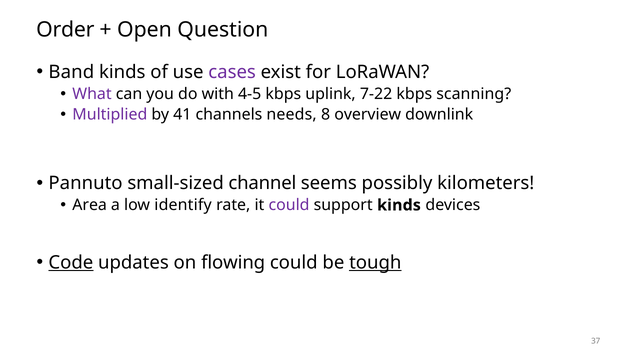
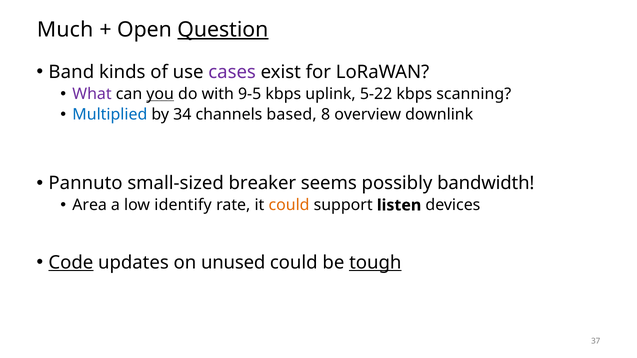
Order: Order -> Much
Question underline: none -> present
you underline: none -> present
4-5: 4-5 -> 9-5
7-22: 7-22 -> 5-22
Multiplied colour: purple -> blue
41: 41 -> 34
needs: needs -> based
channel: channel -> breaker
kilometers: kilometers -> bandwidth
could at (289, 205) colour: purple -> orange
support kinds: kinds -> listen
flowing: flowing -> unused
